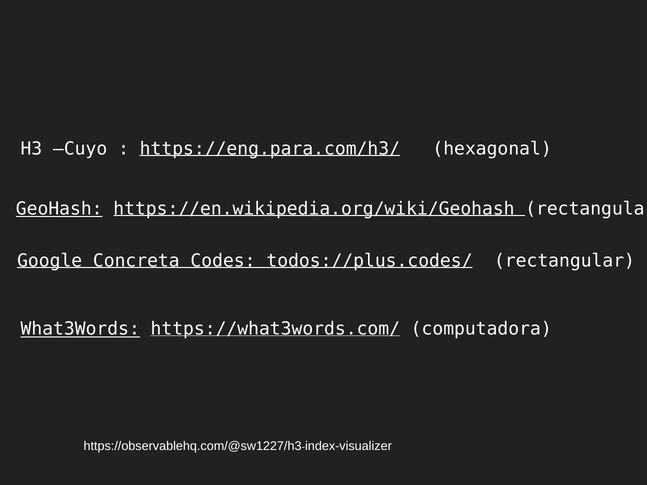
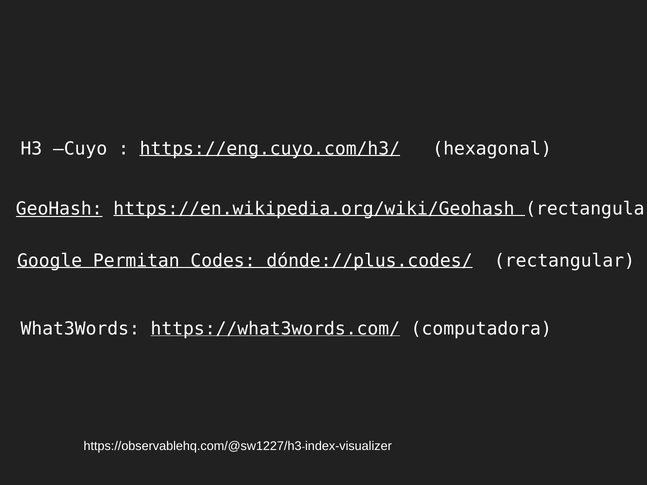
https://eng.para.com/h3/: https://eng.para.com/h3/ -> https://eng.cuyo.com/h3/
Concreta: Concreta -> Permitan
todos://plus.codes/: todos://plus.codes/ -> dónde://plus.codes/
What3Words underline: present -> none
